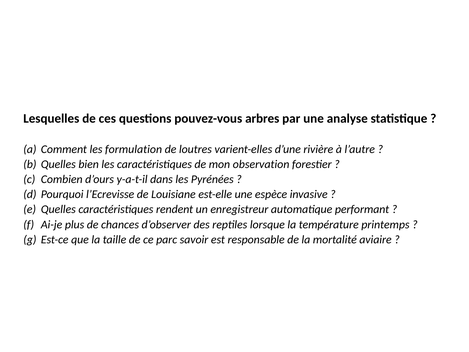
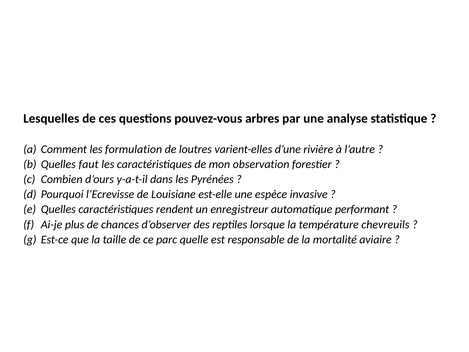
bien: bien -> faut
printemps: printemps -> chevreuils
savoir: savoir -> quelle
